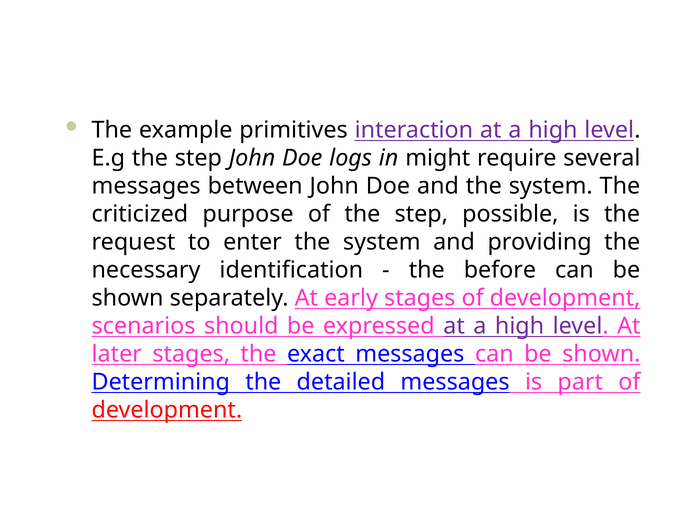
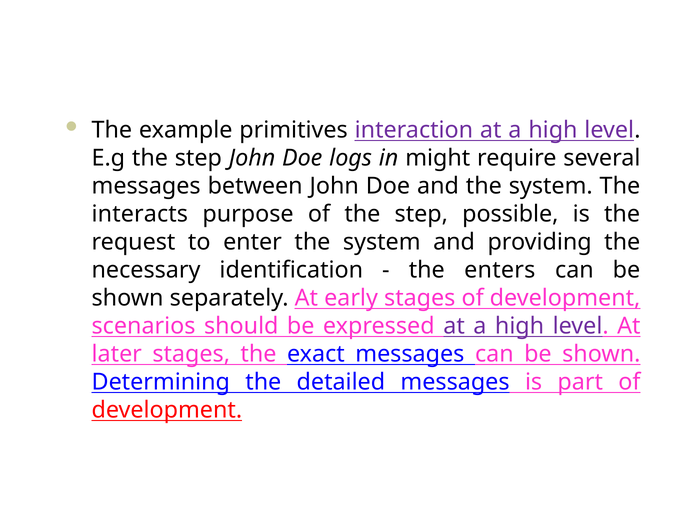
criticized: criticized -> interacts
before: before -> enters
